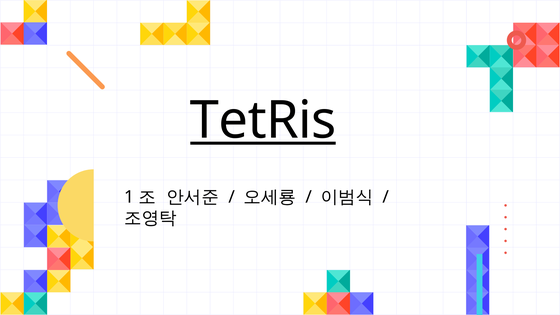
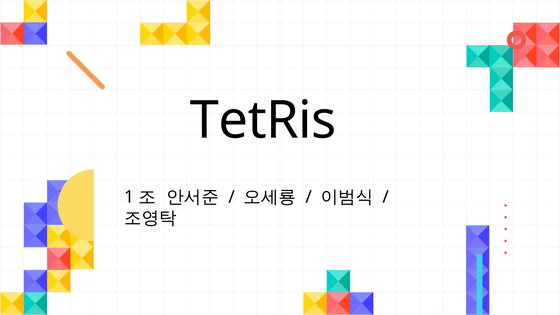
TetRis underline: present -> none
